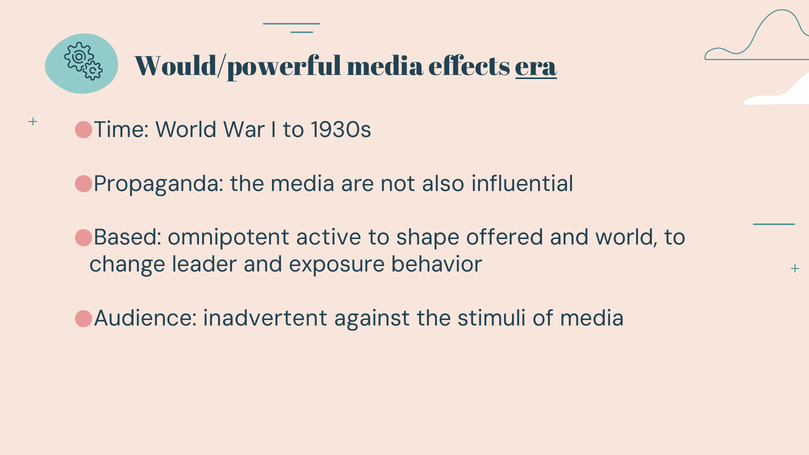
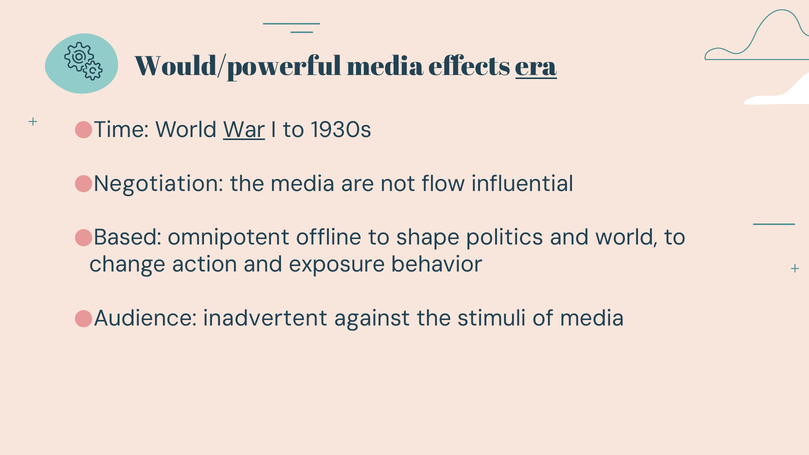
War underline: none -> present
Propaganda: Propaganda -> Negotiation
also: also -> flow
active: active -> offline
offered: offered -> politics
leader: leader -> action
